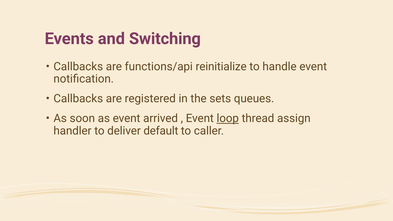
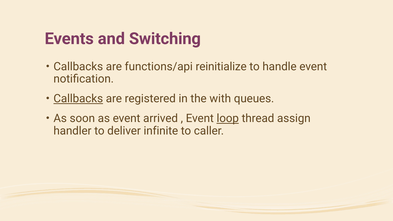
Callbacks at (78, 99) underline: none -> present
sets: sets -> with
default: default -> infinite
